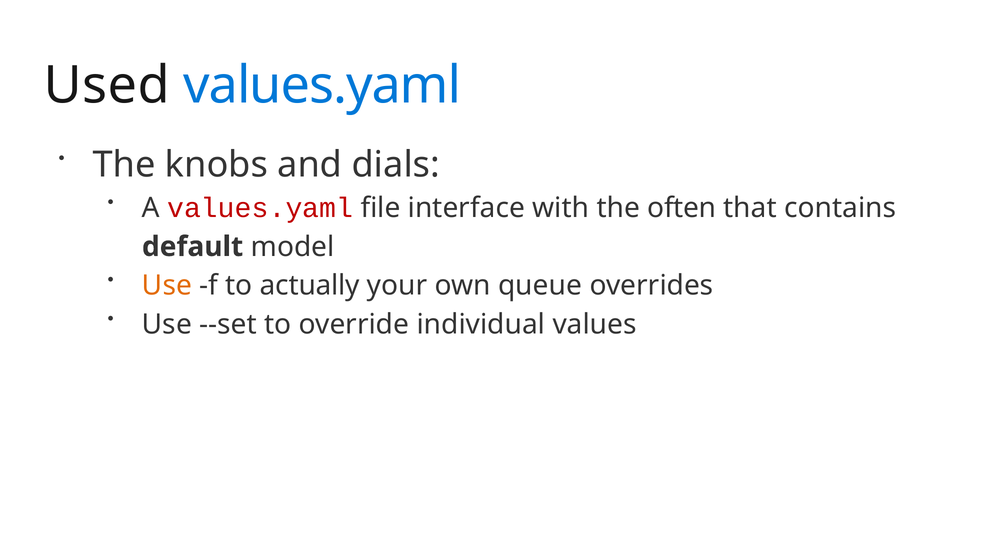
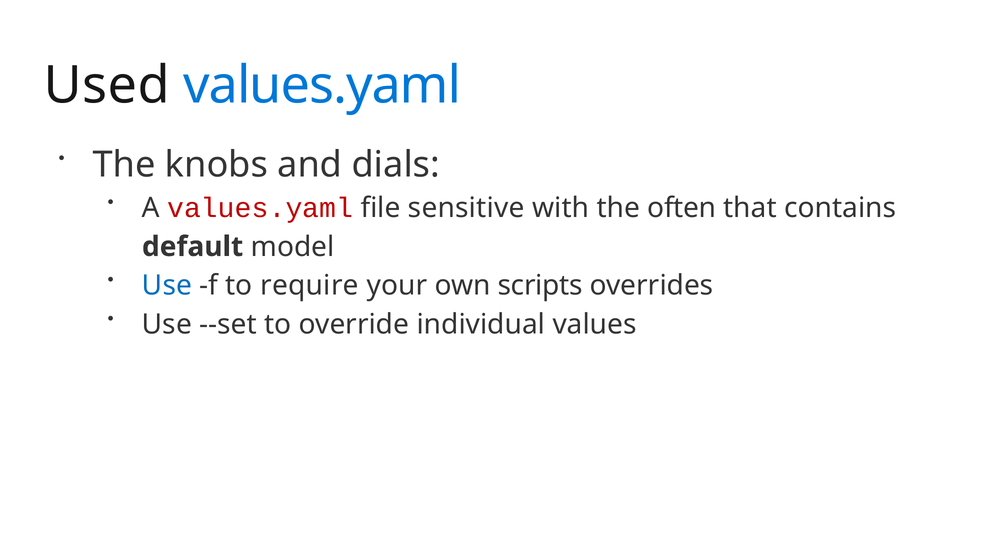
interface: interface -> sensitive
Use at (167, 286) colour: orange -> blue
actually: actually -> require
queue: queue -> scripts
